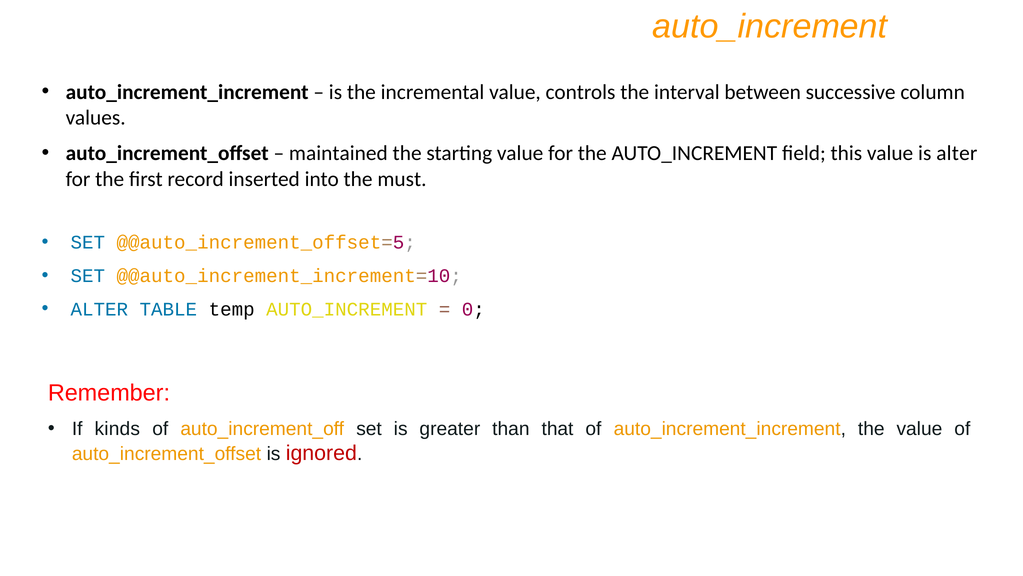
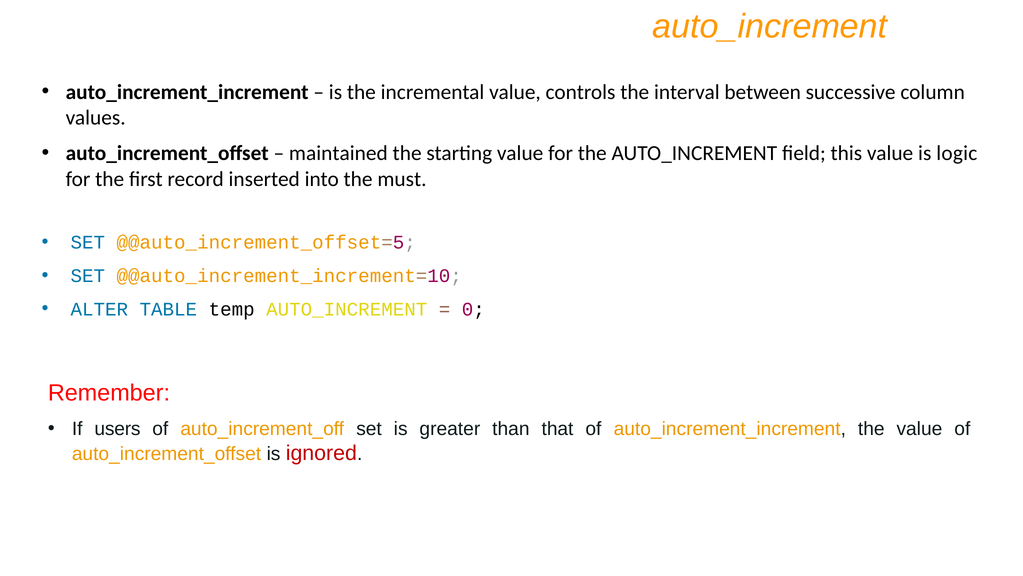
is alter: alter -> logic
kinds: kinds -> users
